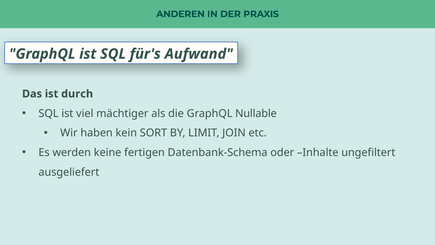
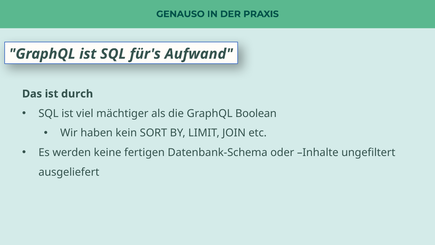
ANDEREN: ANDEREN -> GENAUSO
Nullable: Nullable -> Boolean
